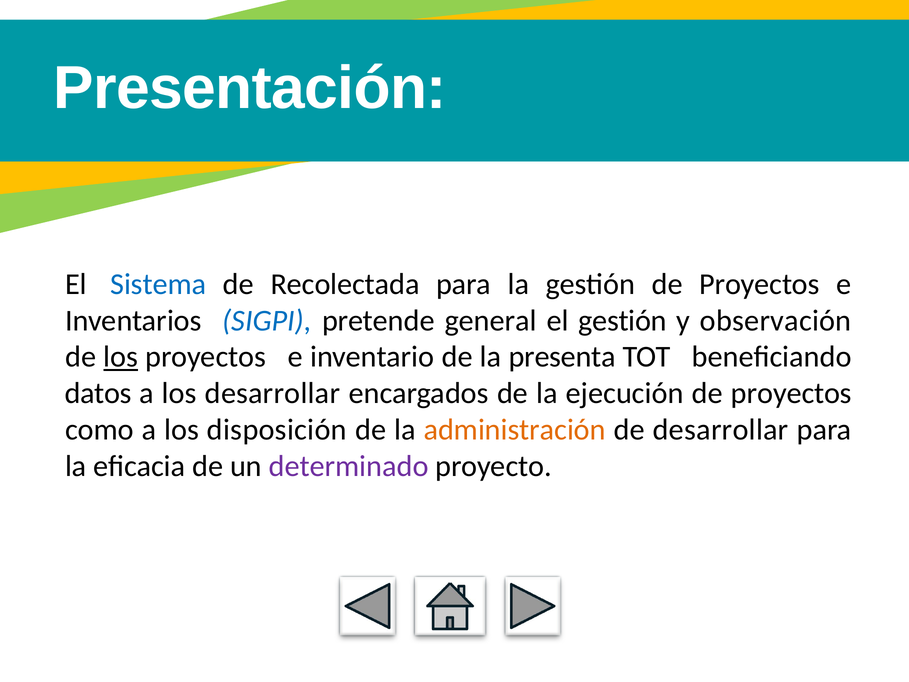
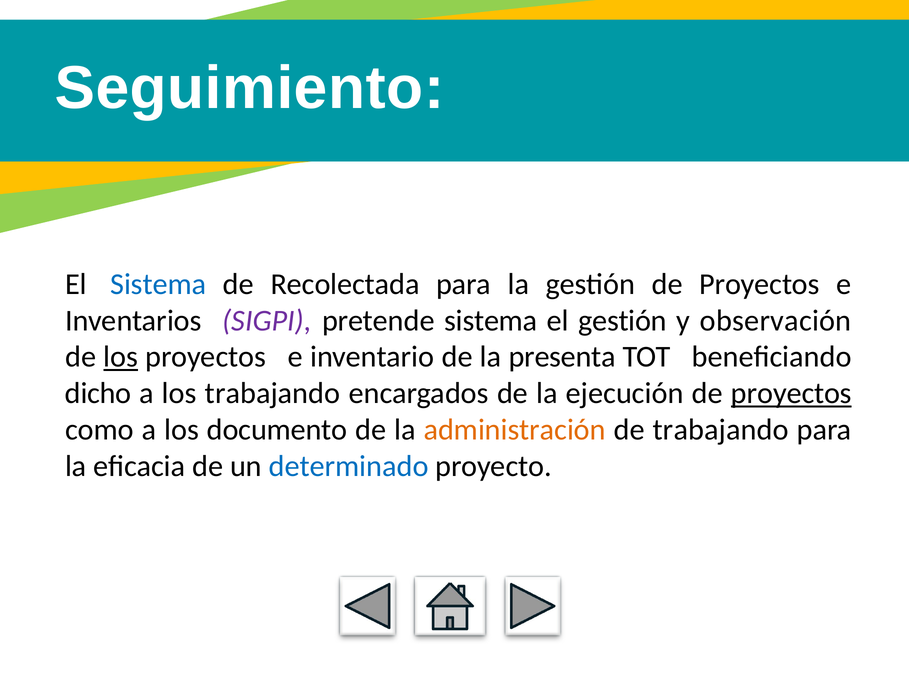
Presentación: Presentación -> Seguimiento
SIGPI colour: blue -> purple
pretende general: general -> sistema
datos: datos -> dicho
los desarrollar: desarrollar -> trabajando
proyectos at (791, 393) underline: none -> present
disposición: disposición -> documento
de desarrollar: desarrollar -> trabajando
determinado colour: purple -> blue
